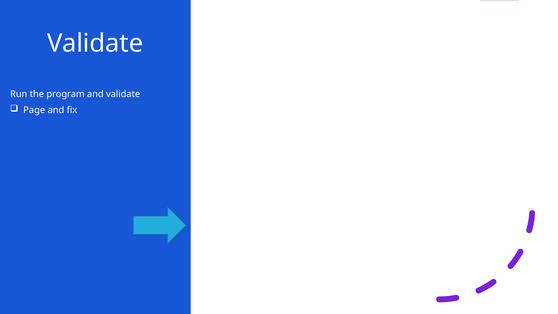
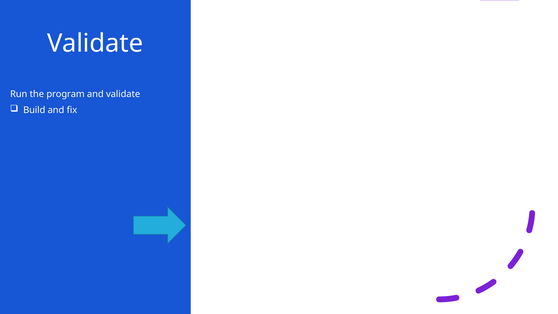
Page: Page -> Build
